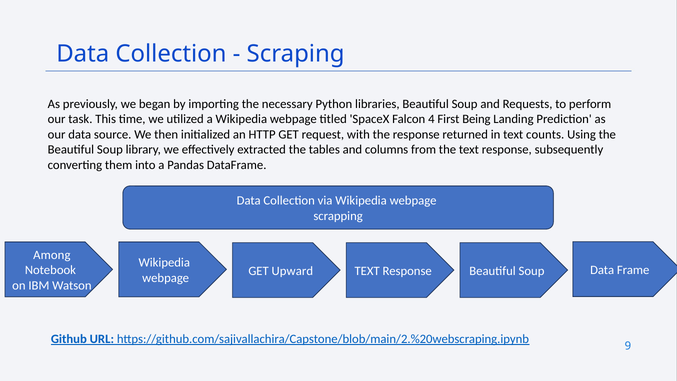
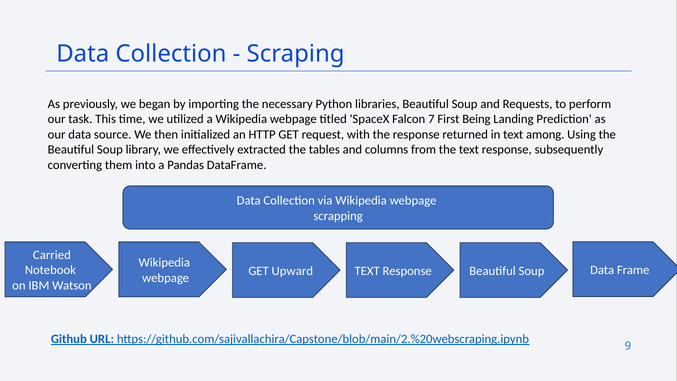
4: 4 -> 7
counts: counts -> among
Among: Among -> Carried
